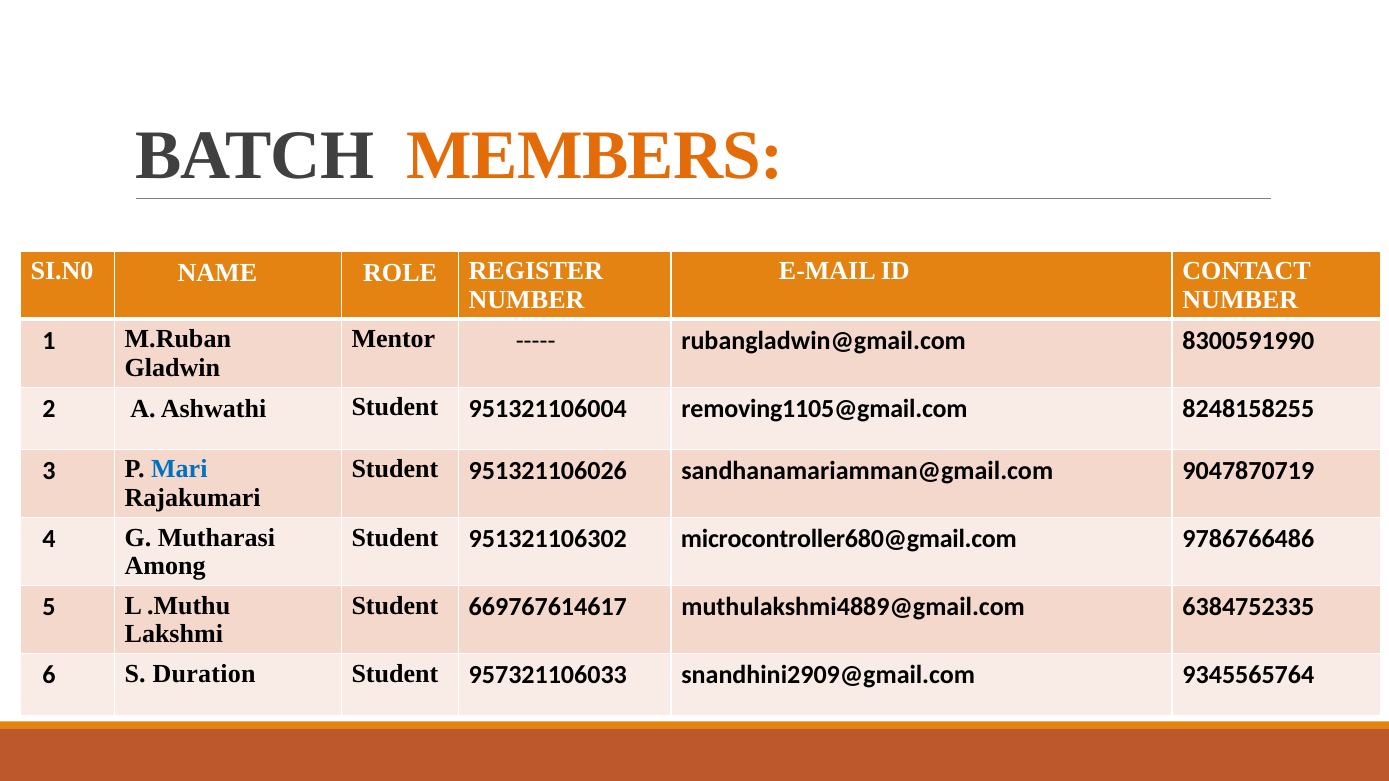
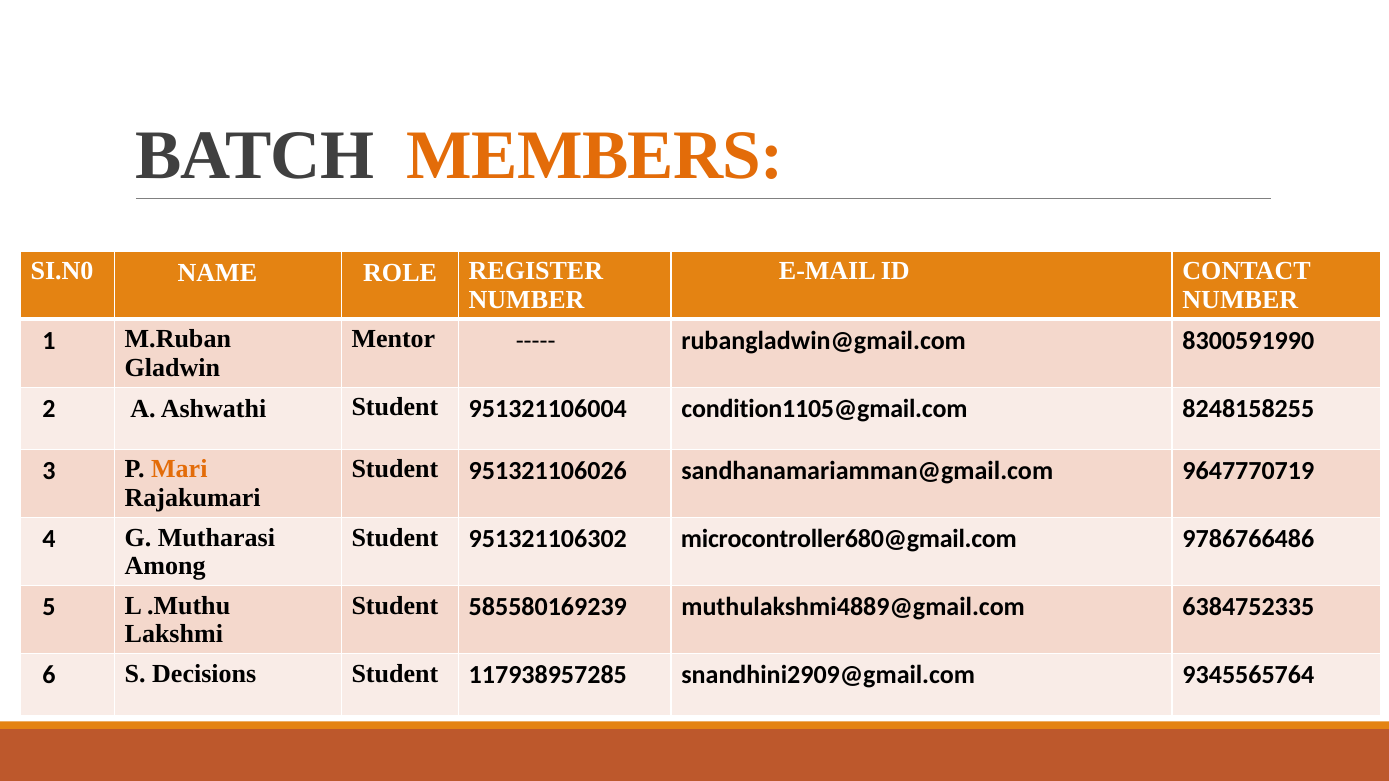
removing1105@gmail.com: removing1105@gmail.com -> condition1105@gmail.com
9047870719: 9047870719 -> 9647770719
Mari colour: blue -> orange
669767614617: 669767614617 -> 585580169239
Duration: Duration -> Decisions
957321106033: 957321106033 -> 117938957285
